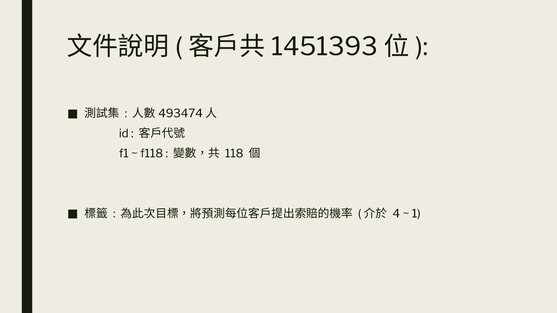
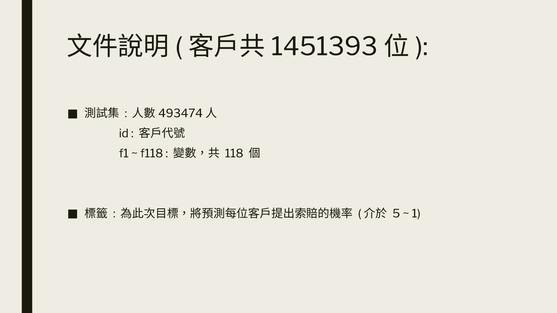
4: 4 -> 5
